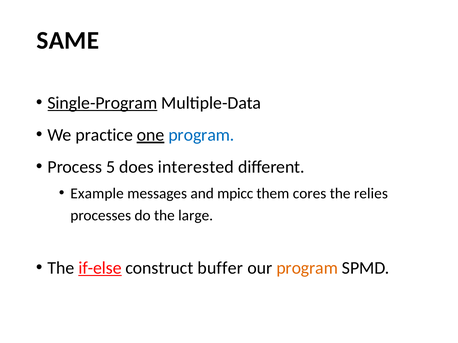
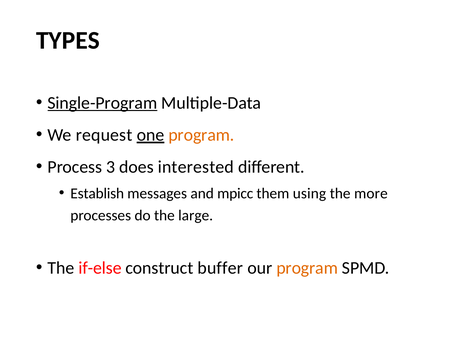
SAME: SAME -> TYPES
practice: practice -> request
program at (201, 135) colour: blue -> orange
5: 5 -> 3
Example: Example -> Establish
cores: cores -> using
relies: relies -> more
if-else underline: present -> none
